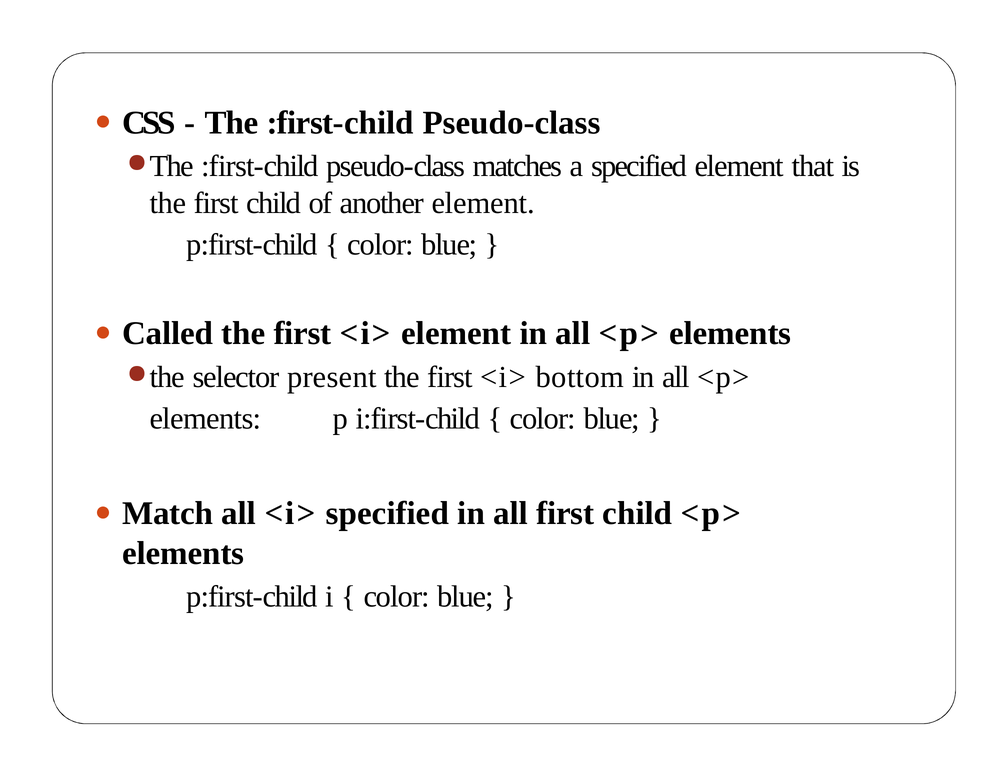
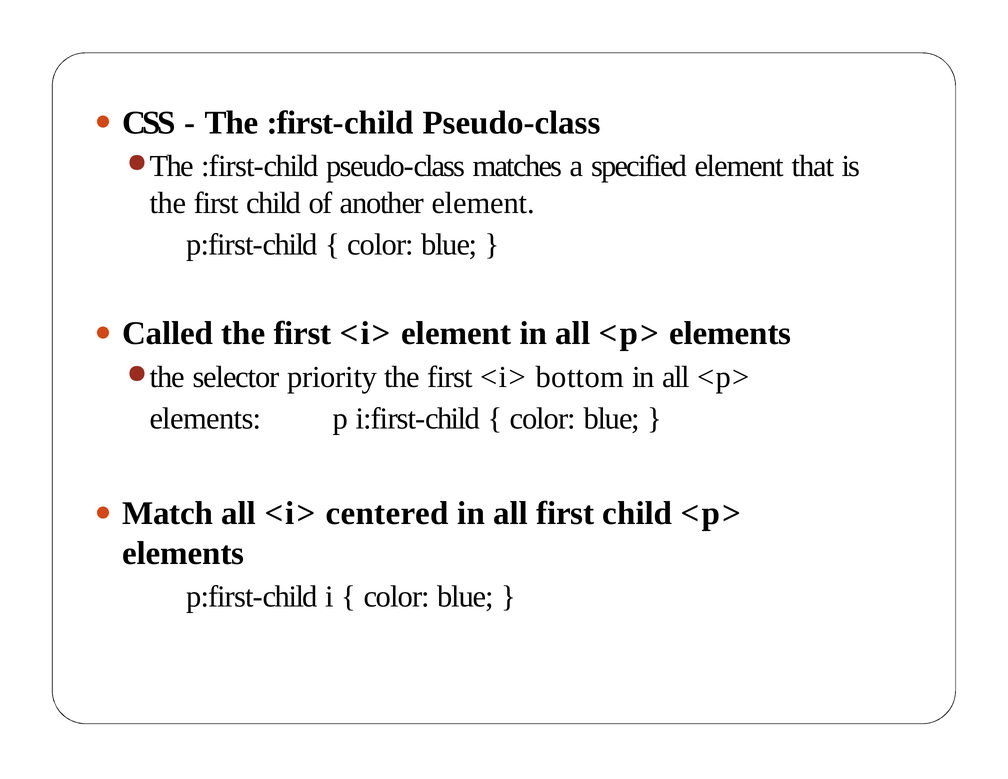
present: present -> priority
<i> specified: specified -> centered
